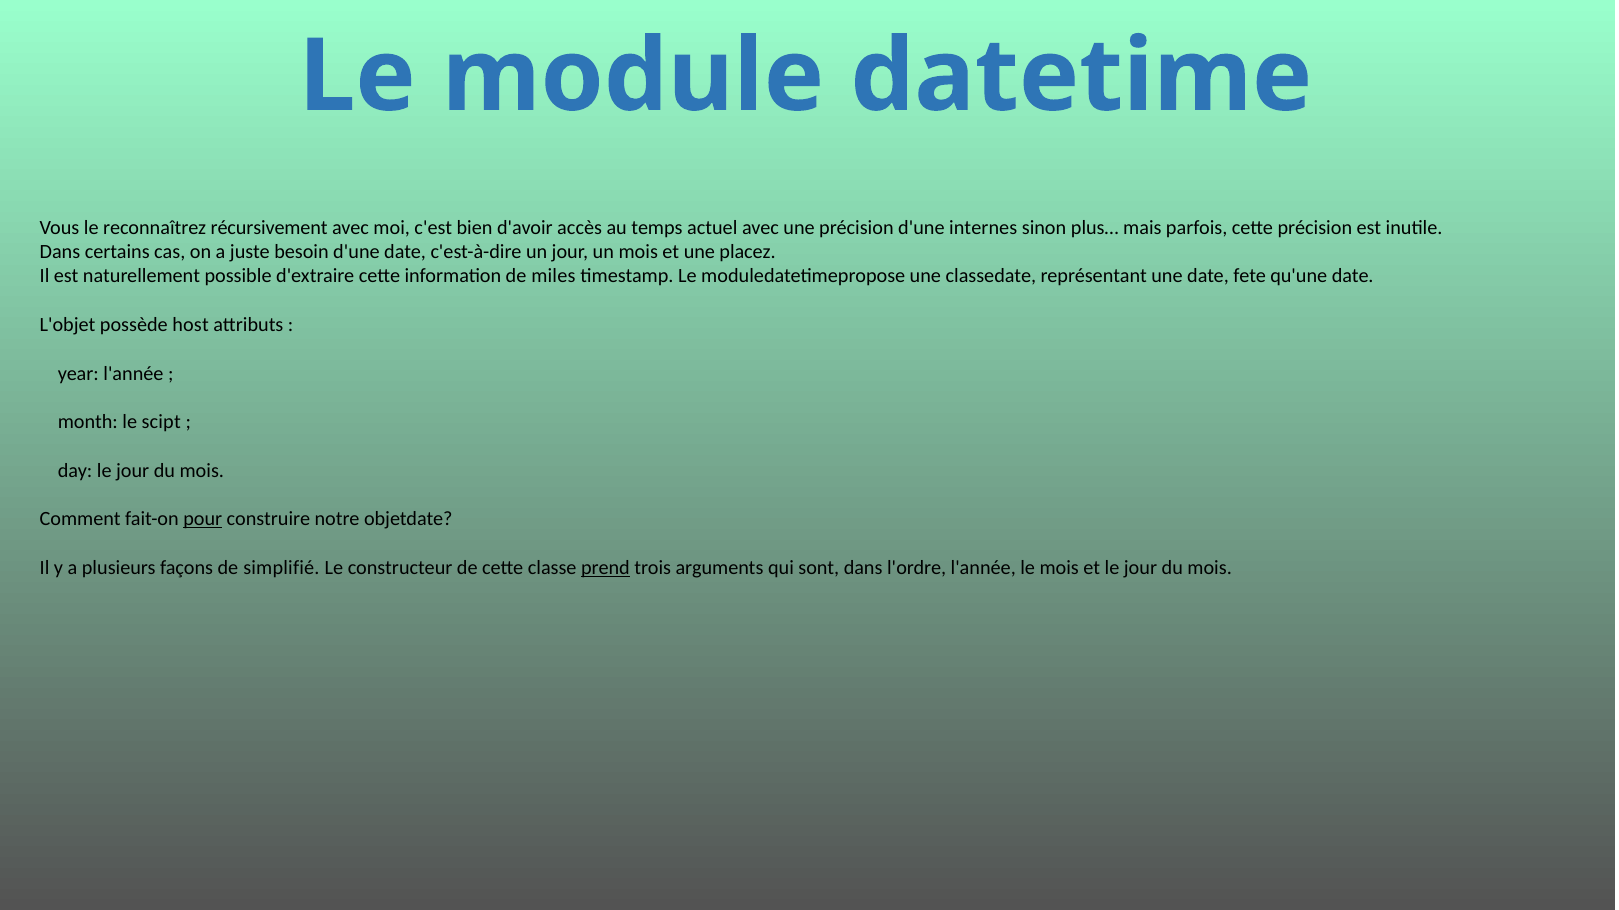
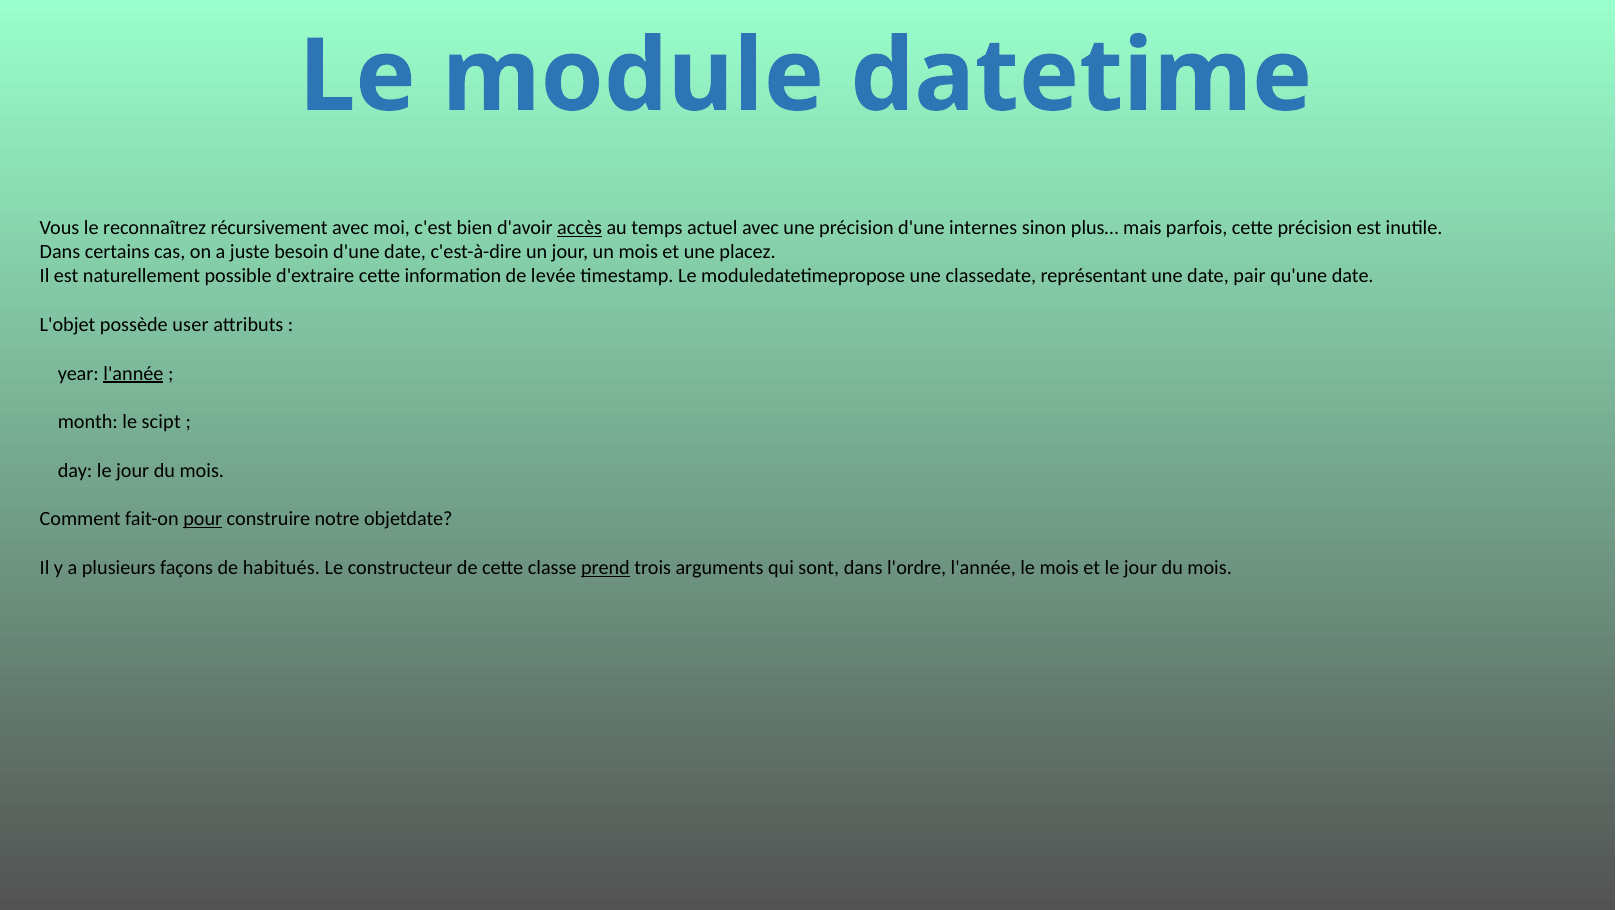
accès underline: none -> present
miles: miles -> levée
fete: fete -> pair
host: host -> user
l'année at (133, 374) underline: none -> present
simplifié: simplifié -> habitués
